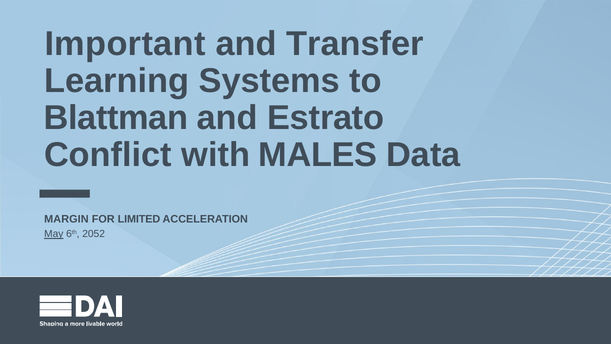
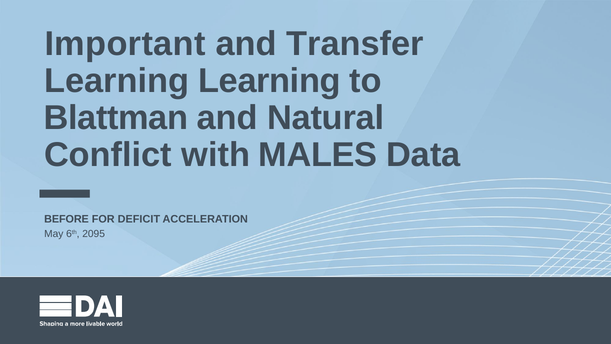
Learning Systems: Systems -> Learning
Estrato: Estrato -> Natural
MARGIN: MARGIN -> BEFORE
LIMITED: LIMITED -> DEFICIT
May underline: present -> none
2052: 2052 -> 2095
